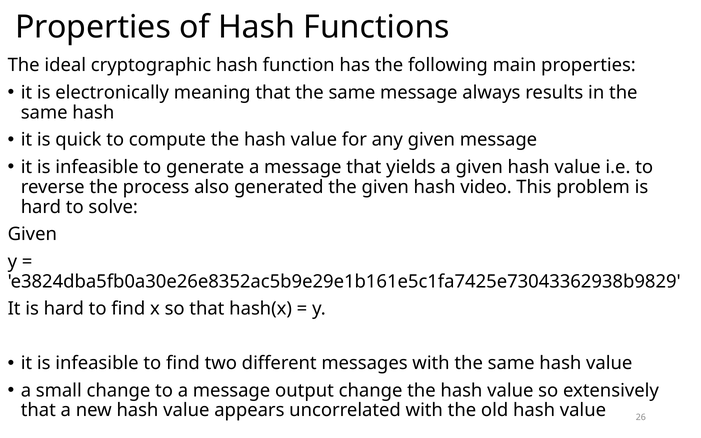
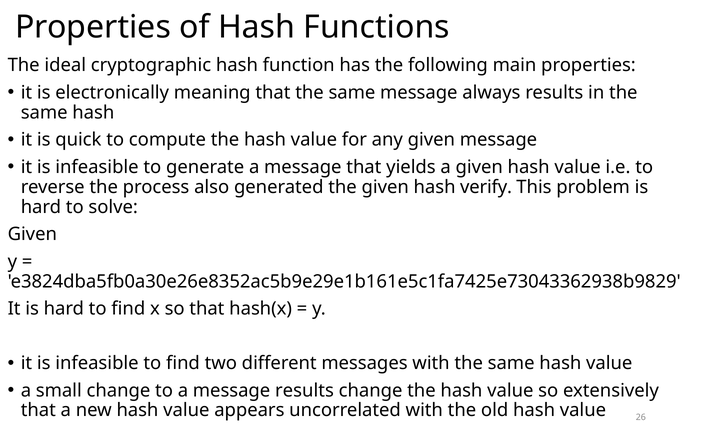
video: video -> verify
message output: output -> results
